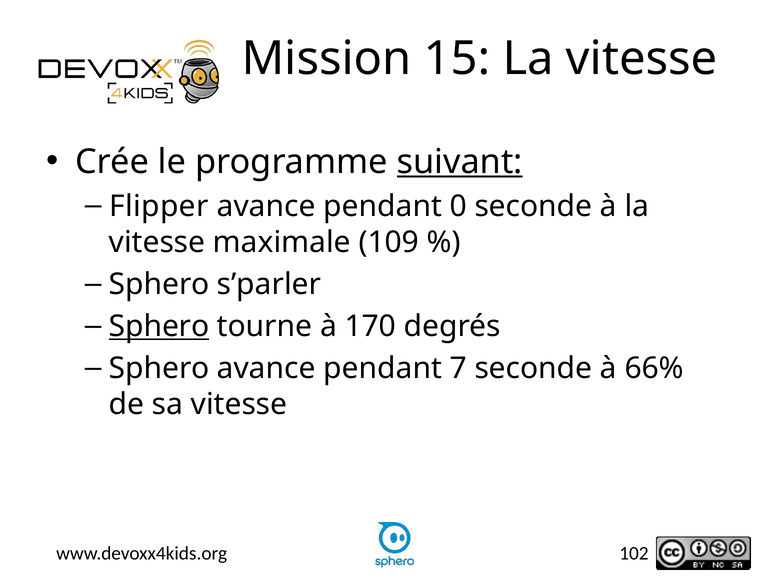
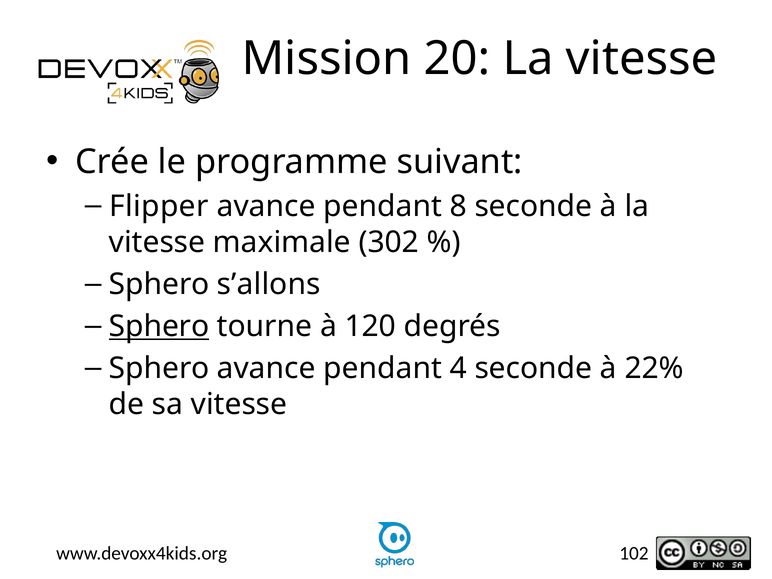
15: 15 -> 20
suivant underline: present -> none
0: 0 -> 8
109: 109 -> 302
s’parler: s’parler -> s’allons
170: 170 -> 120
7: 7 -> 4
66%: 66% -> 22%
